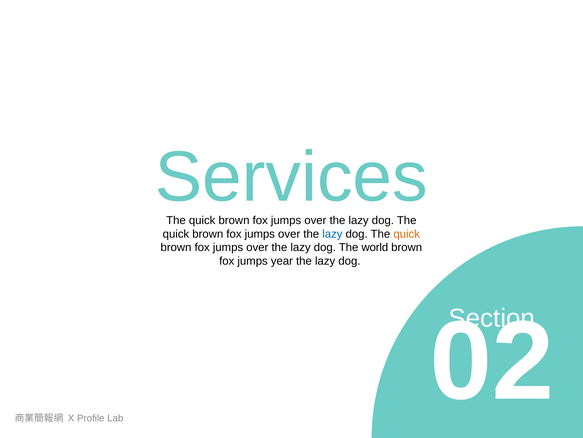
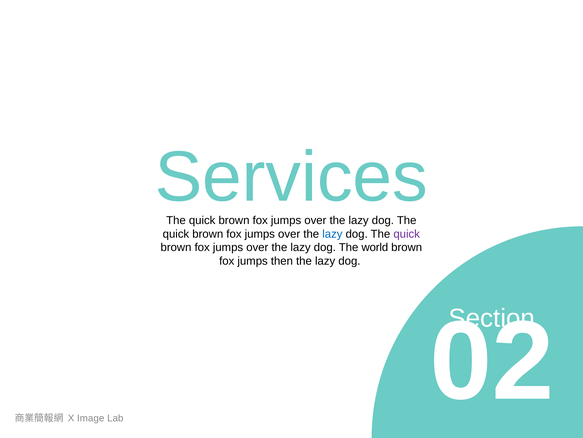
quick at (407, 234) colour: orange -> purple
year: year -> then
Profile: Profile -> Image
